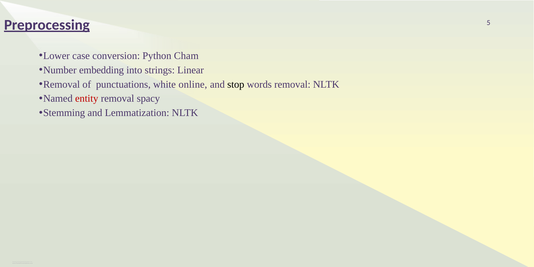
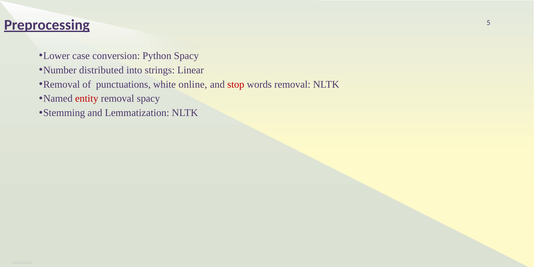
Python Cham: Cham -> Spacy
embedding: embedding -> distributed
stop colour: black -> red
